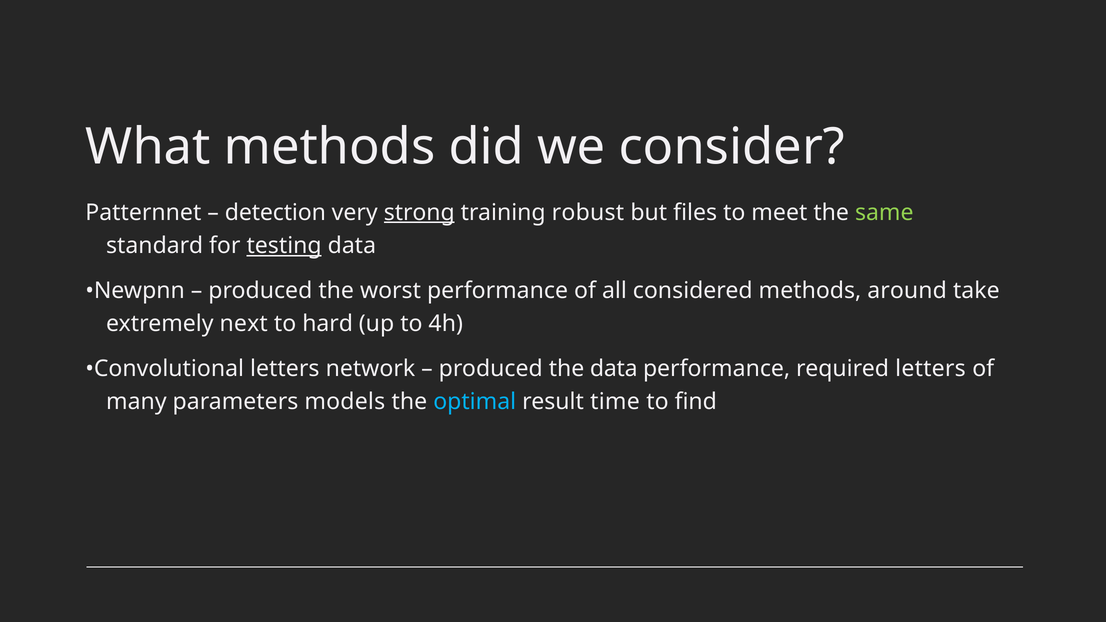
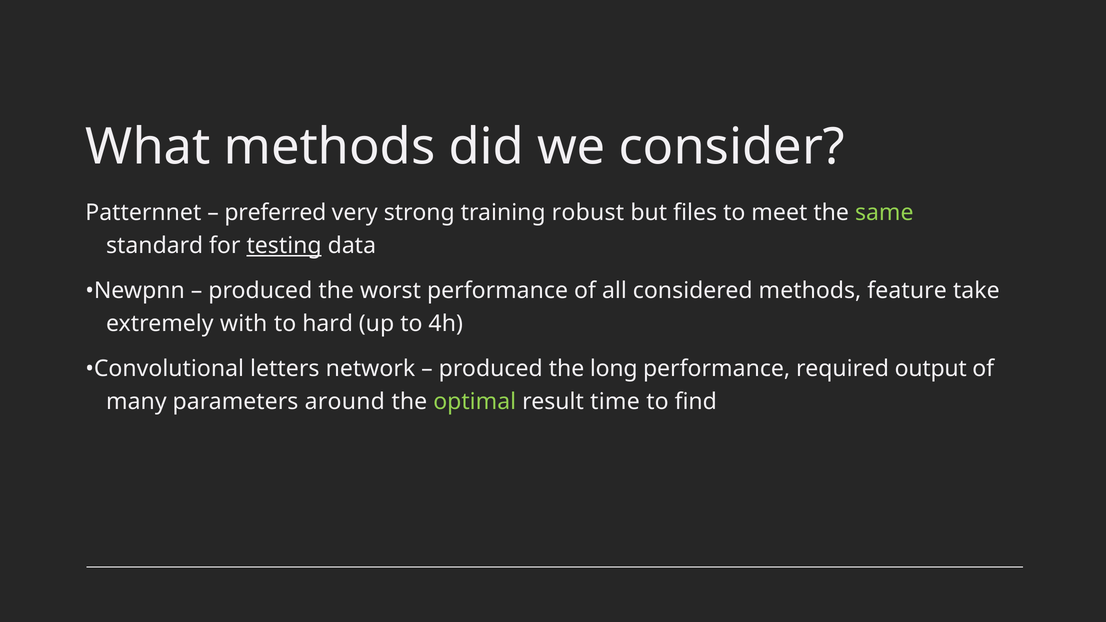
detection: detection -> preferred
strong underline: present -> none
around: around -> feature
next: next -> with
the data: data -> long
required letters: letters -> output
models: models -> around
optimal colour: light blue -> light green
